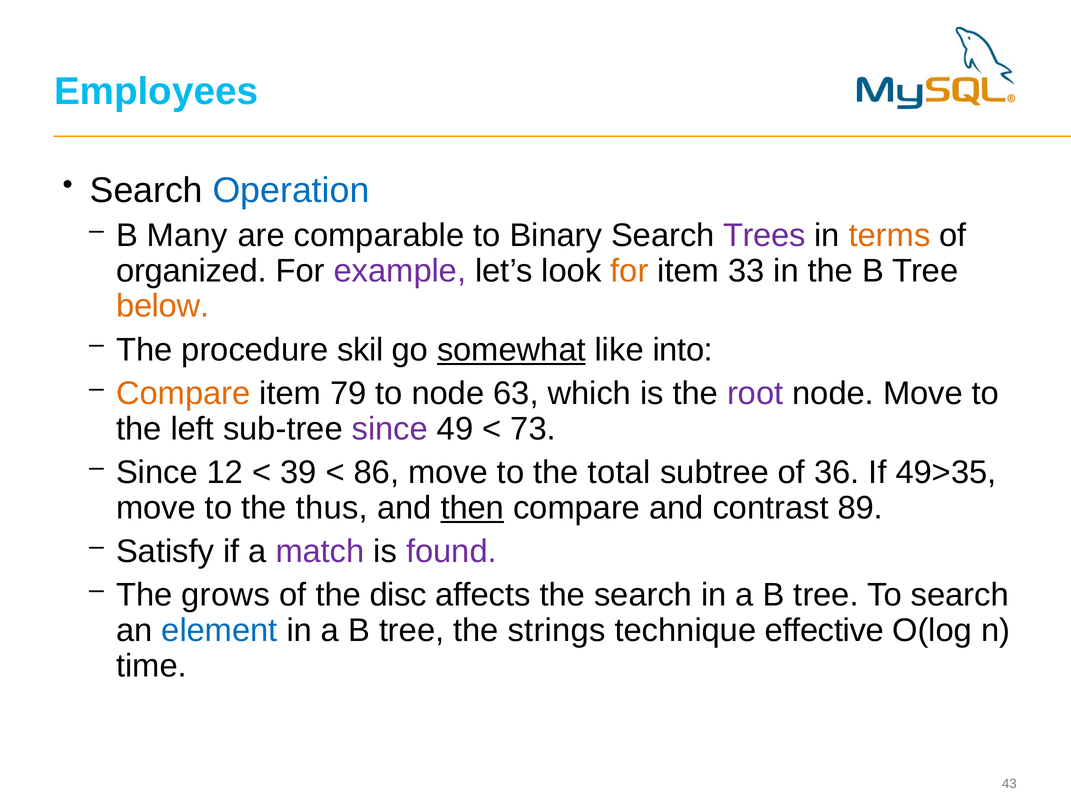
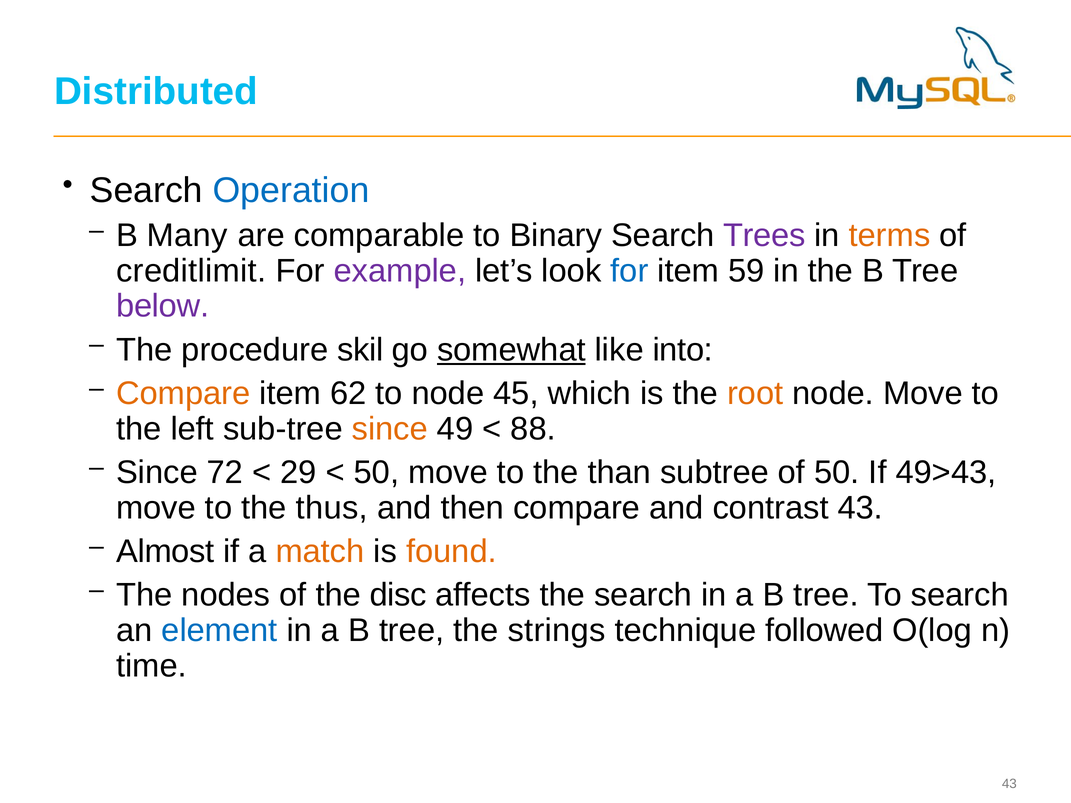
Employees: Employees -> Distributed
organized: organized -> creditlimit
for at (629, 271) colour: orange -> blue
33: 33 -> 59
below colour: orange -> purple
79: 79 -> 62
63: 63 -> 45
root colour: purple -> orange
since at (390, 429) colour: purple -> orange
73: 73 -> 88
12: 12 -> 72
39: 39 -> 29
86 at (376, 473): 86 -> 50
total: total -> than
of 36: 36 -> 50
49>35: 49>35 -> 49>43
then underline: present -> none
contrast 89: 89 -> 43
Satisfy: Satisfy -> Almost
match colour: purple -> orange
found colour: purple -> orange
grows: grows -> nodes
effective: effective -> followed
